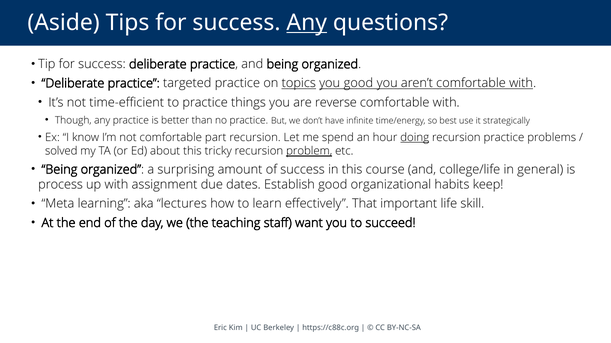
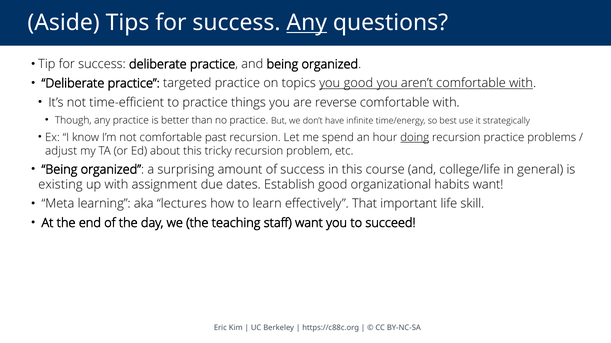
topics underline: present -> none
part: part -> past
solved: solved -> adjust
problem underline: present -> none
process: process -> existing
habits keep: keep -> want
